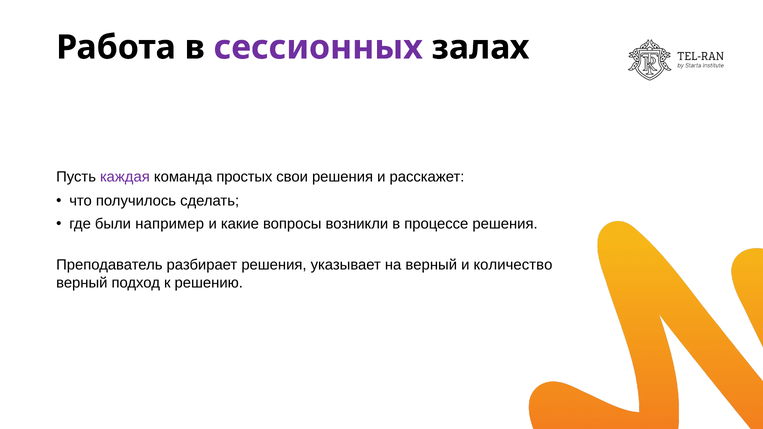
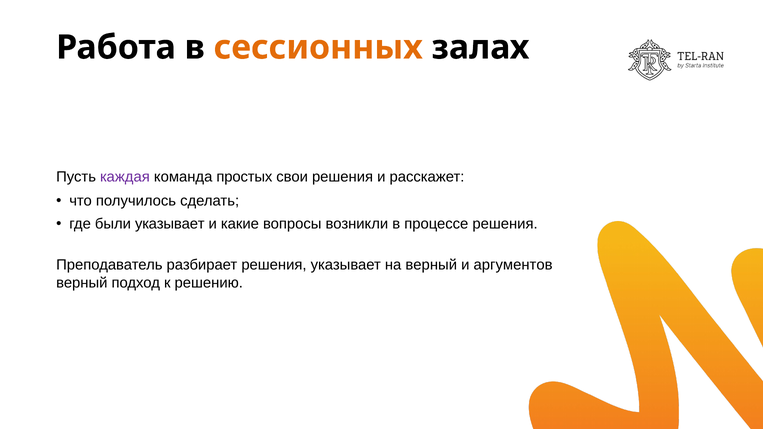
сессионных colour: purple -> orange
были например: например -> указывает
количество: количество -> аргументов
